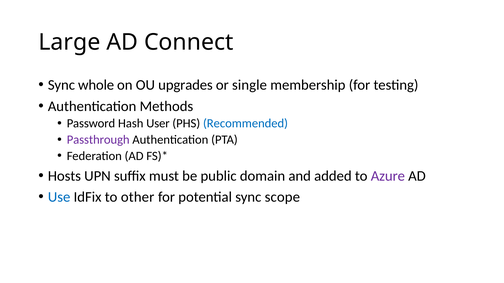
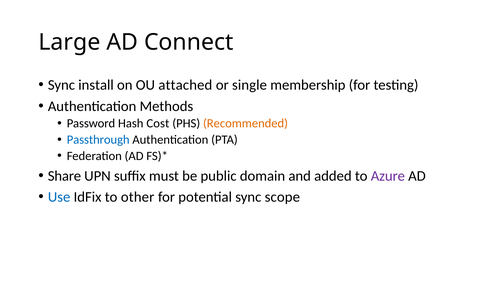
whole: whole -> install
upgrades: upgrades -> attached
User: User -> Cost
Recommended colour: blue -> orange
Passthrough colour: purple -> blue
Hosts: Hosts -> Share
